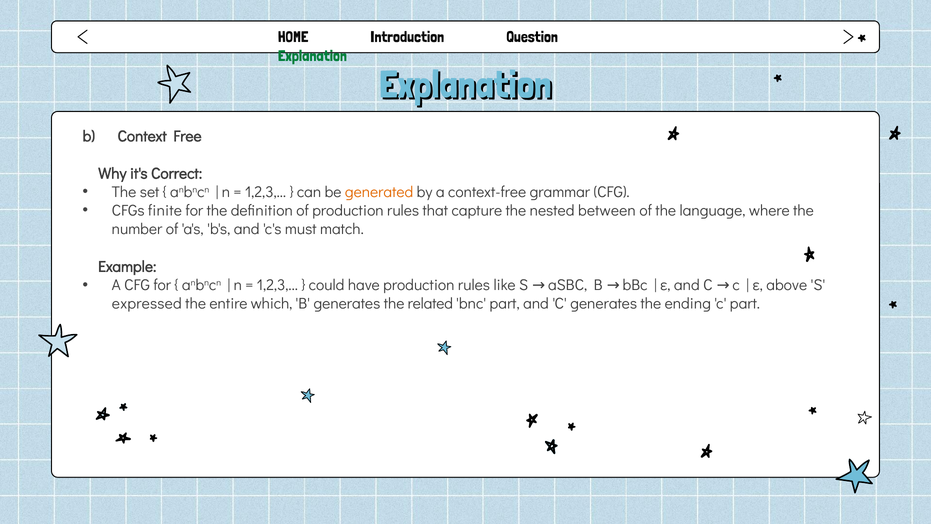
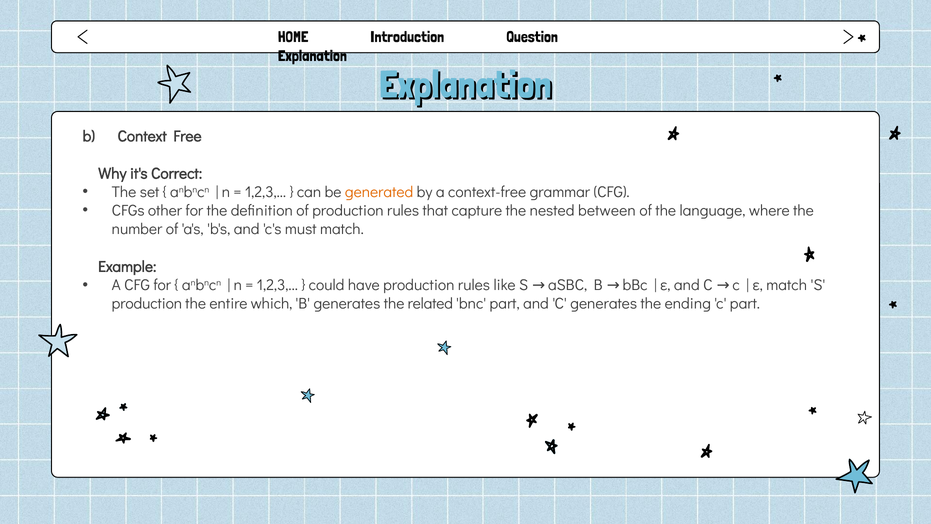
Explanation at (312, 56) colour: green -> black
finite: finite -> other
ε above: above -> match
expressed at (147, 304): expressed -> production
